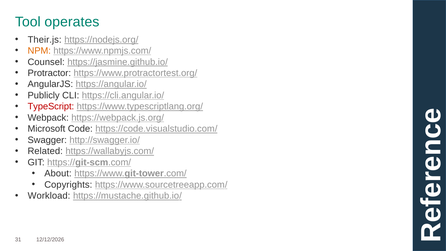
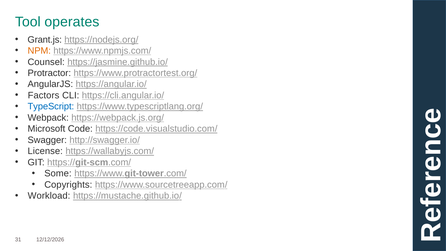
Their.js: Their.js -> Grant.js
Publicly: Publicly -> Factors
TypeScript colour: red -> blue
Related: Related -> License
About: About -> Some
